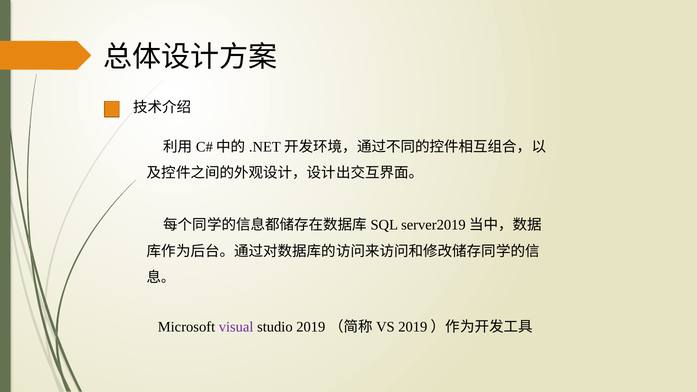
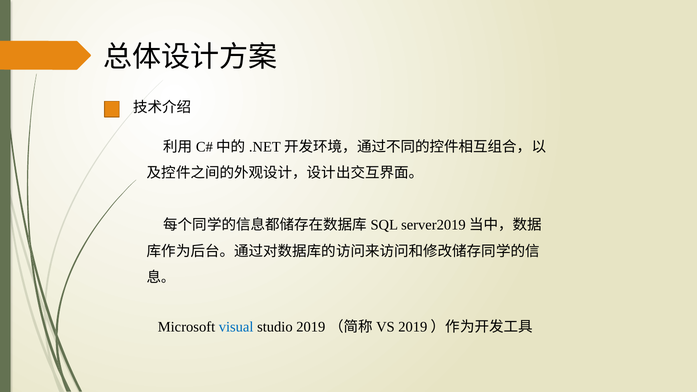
visual colour: purple -> blue
